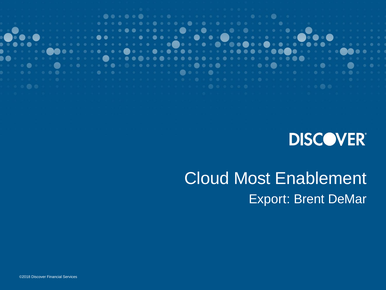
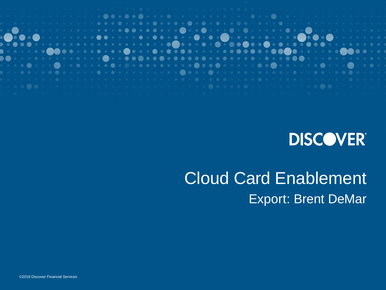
Most: Most -> Card
